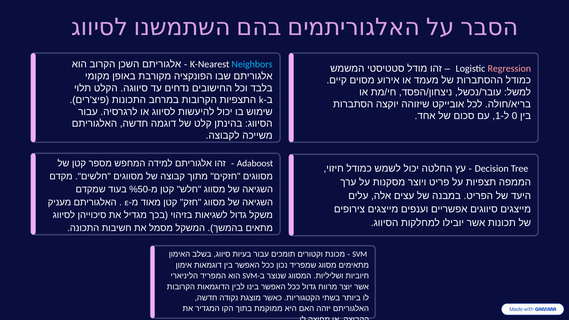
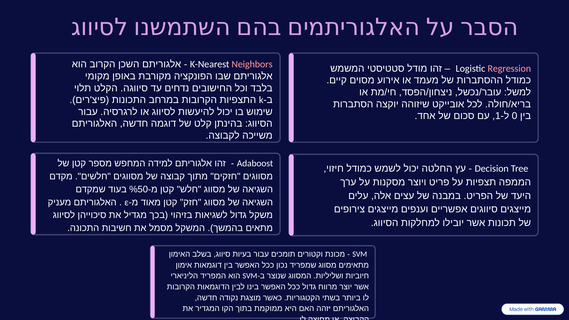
Neighbors colour: light blue -> pink
